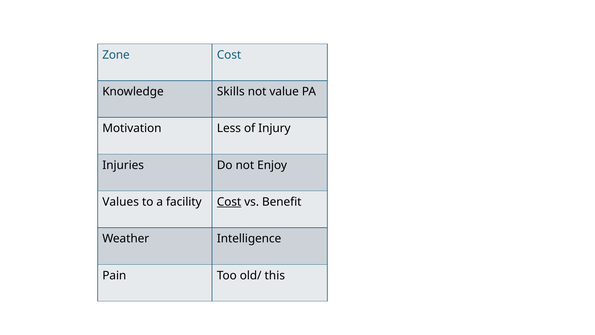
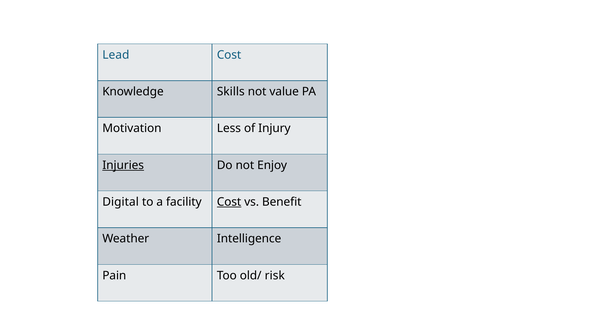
Zone: Zone -> Lead
Injuries underline: none -> present
Values: Values -> Digital
this: this -> risk
